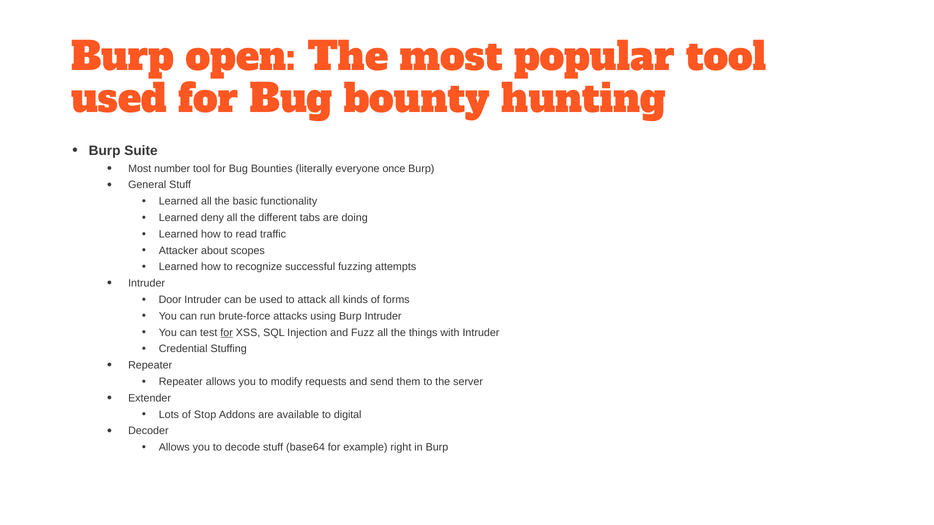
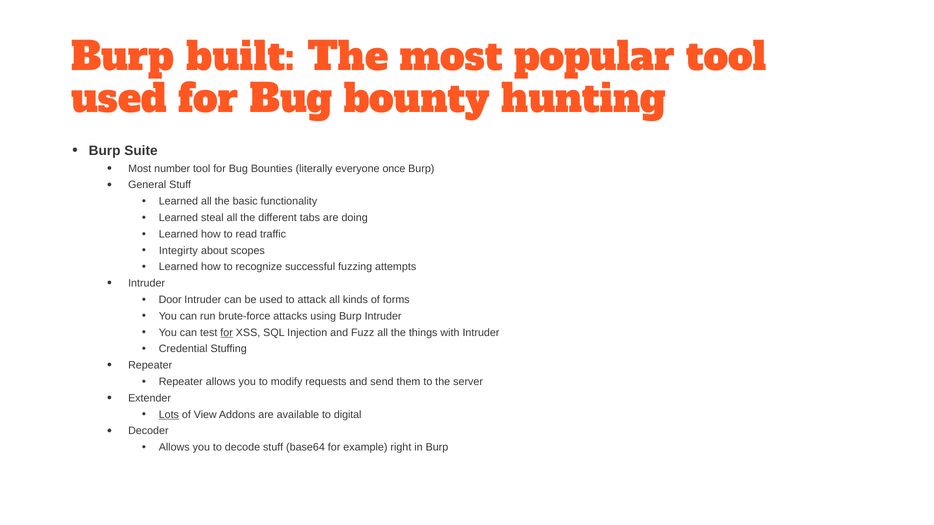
open: open -> built
deny: deny -> steal
Attacker: Attacker -> Integirty
Lots underline: none -> present
Stop: Stop -> View
